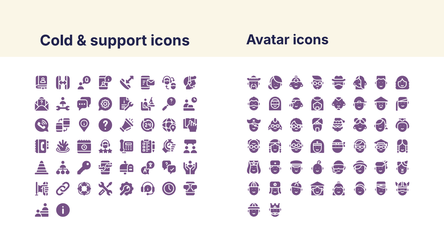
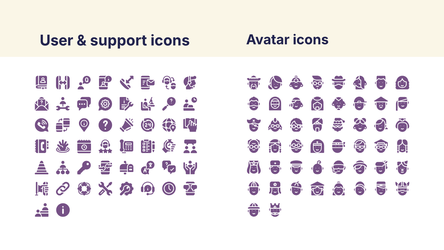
Cold: Cold -> User
